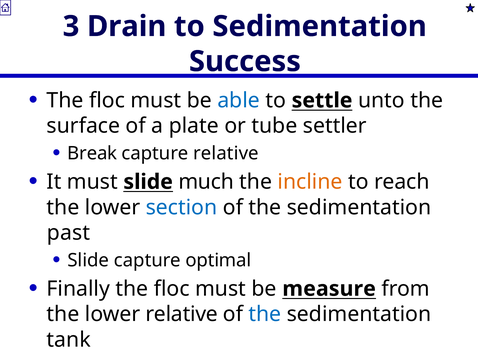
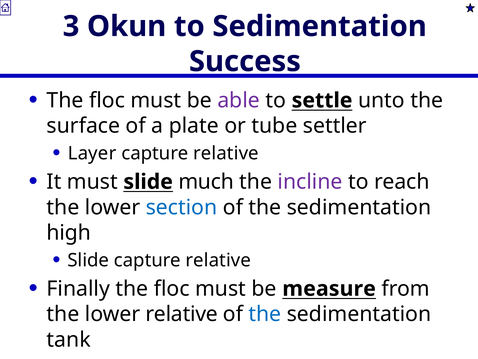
Drain: Drain -> Okun
able colour: blue -> purple
Break: Break -> Layer
incline colour: orange -> purple
past: past -> high
Slide capture optimal: optimal -> relative
